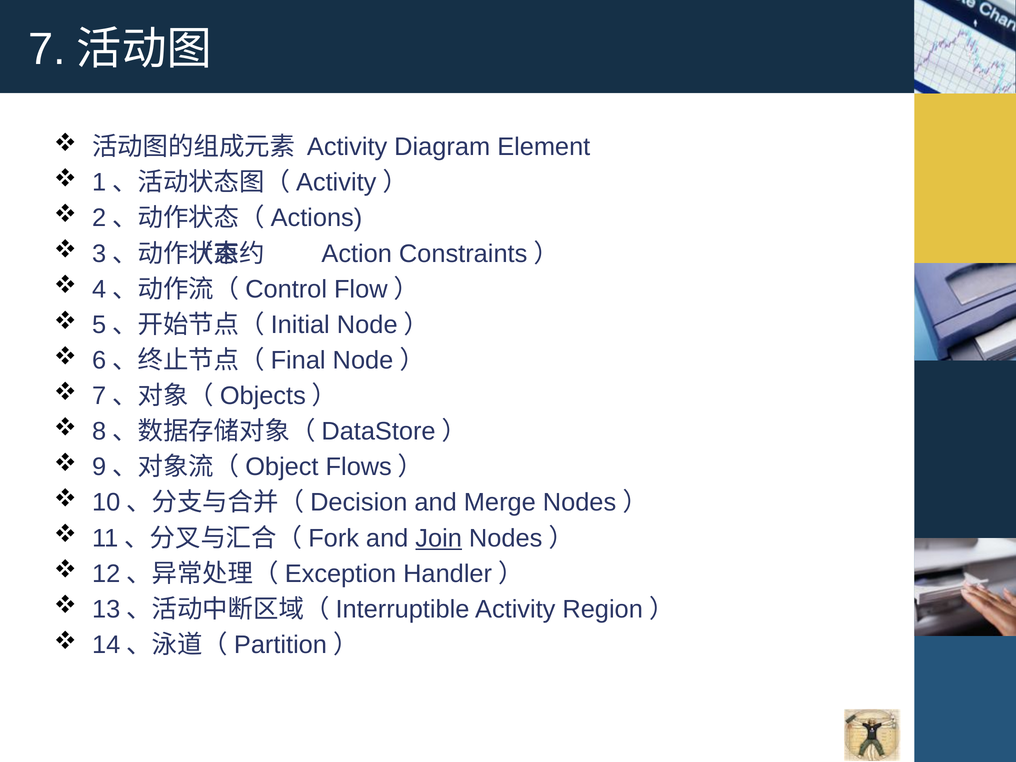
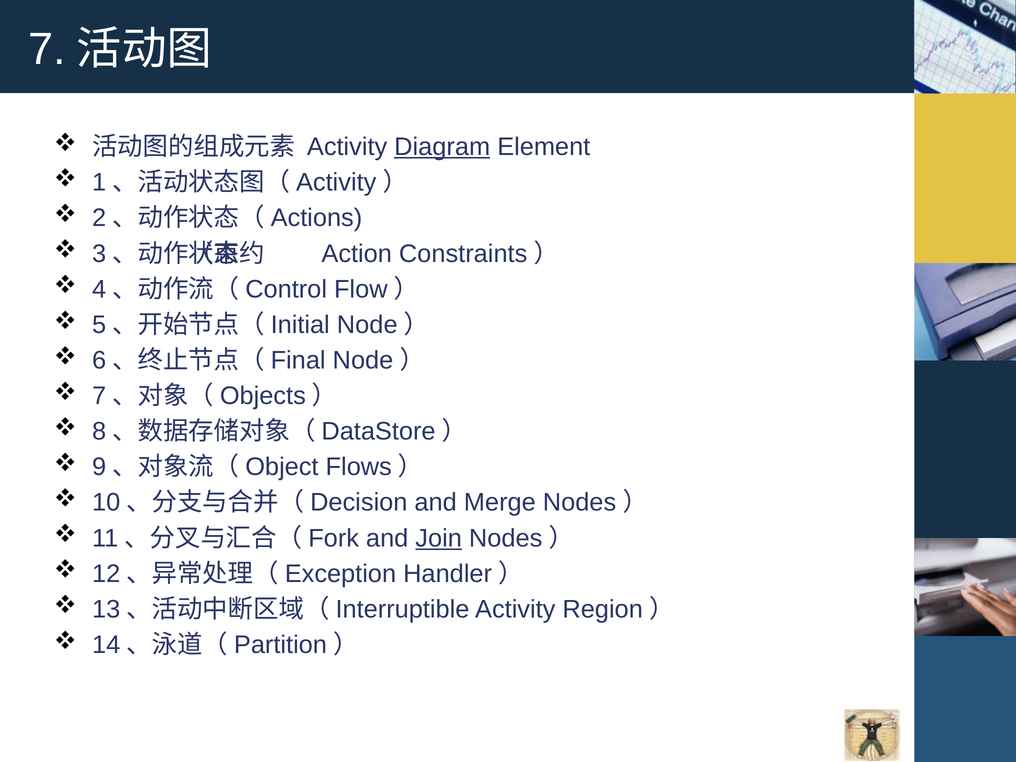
Diagram underline: none -> present
